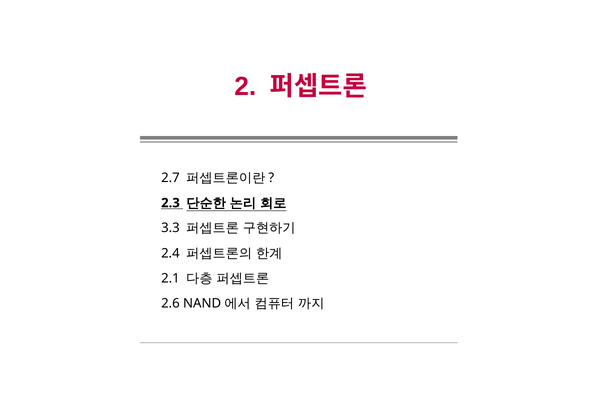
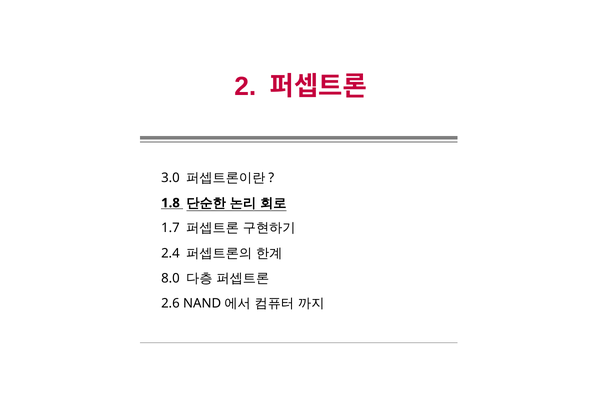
2.7: 2.7 -> 3.0
2.3: 2.3 -> 1.8
3.3: 3.3 -> 1.7
2.1: 2.1 -> 8.0
